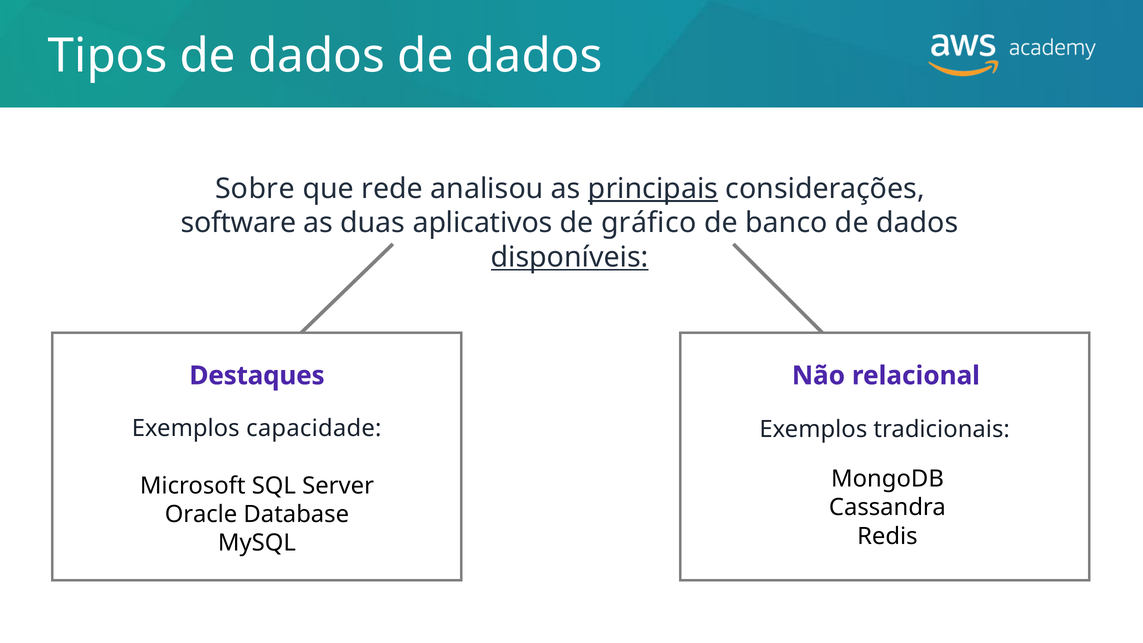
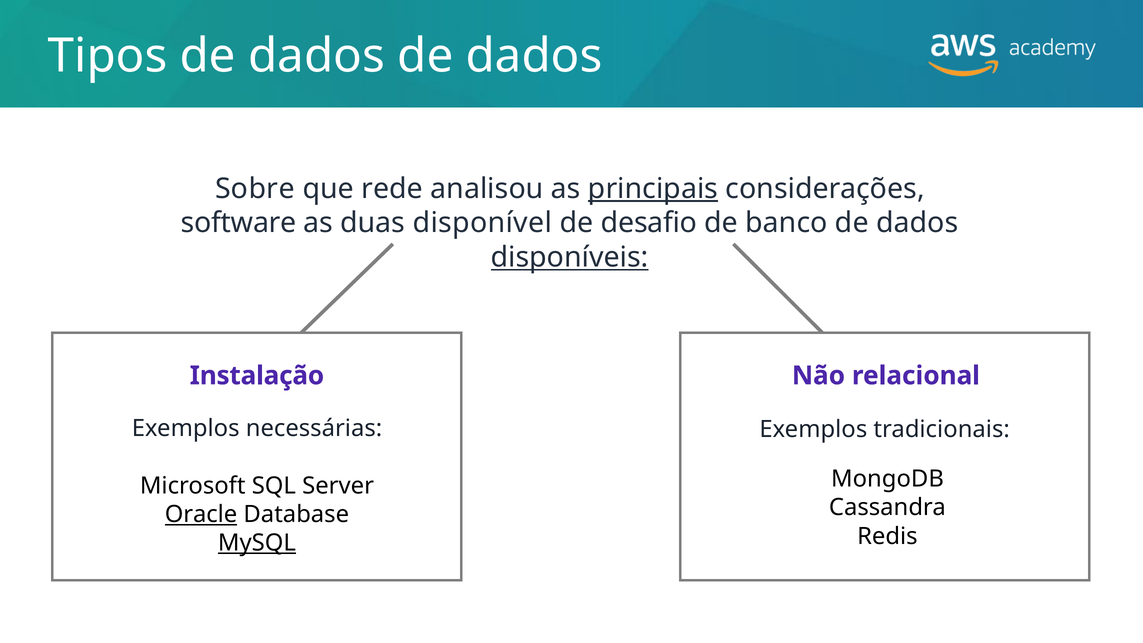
aplicativos: aplicativos -> disponível
gráfico: gráfico -> desafio
Destaques: Destaques -> Instalação
capacidade: capacidade -> necessárias
Oracle underline: none -> present
MySQL underline: none -> present
